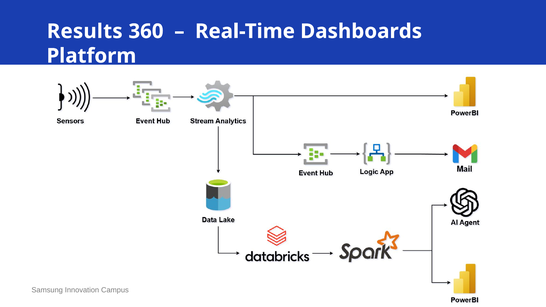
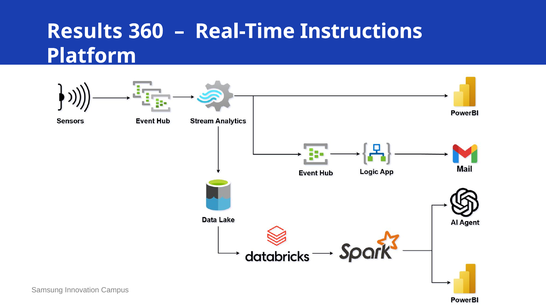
Dashboards: Dashboards -> Instructions
